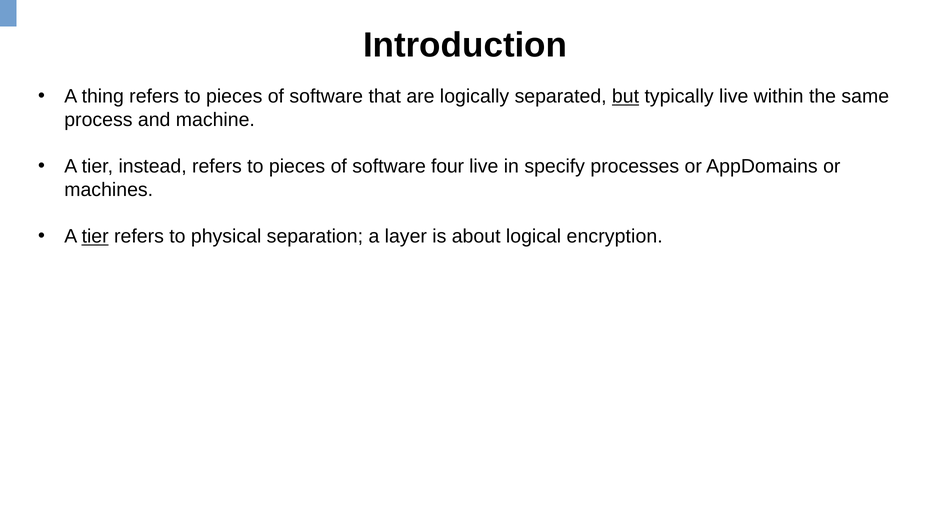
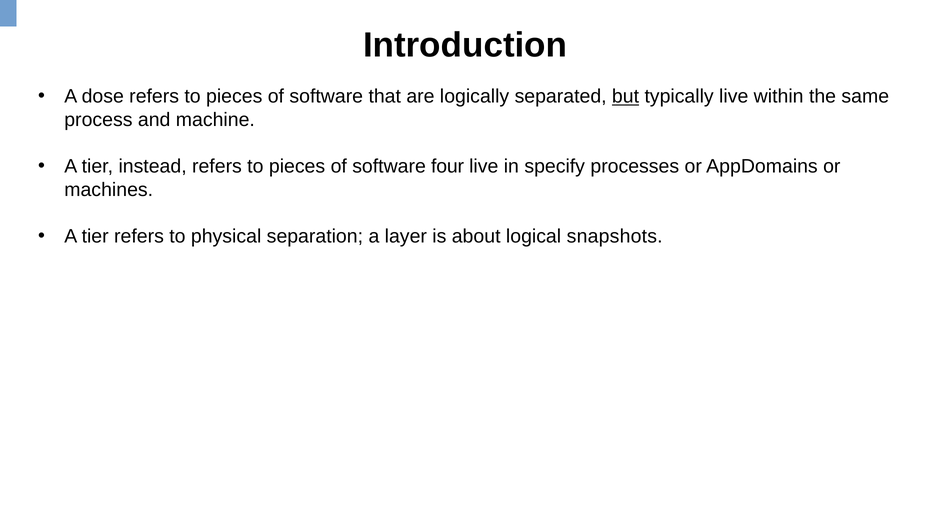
thing: thing -> dose
tier at (95, 237) underline: present -> none
encryption: encryption -> snapshots
